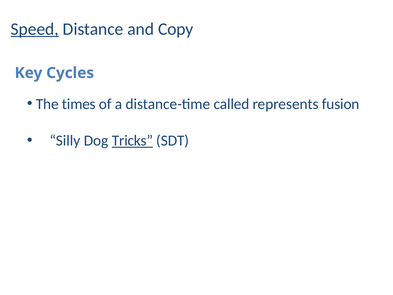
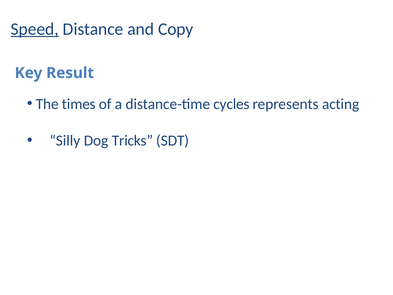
Cycles: Cycles -> Result
called: called -> cycles
fusion: fusion -> acting
Tricks underline: present -> none
